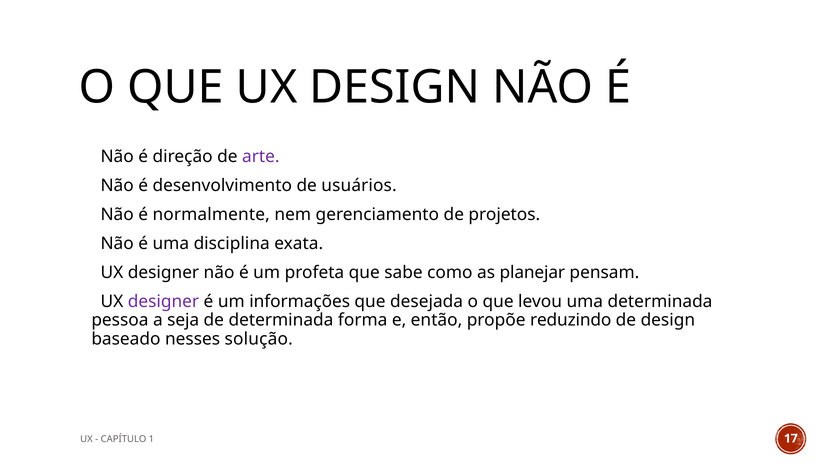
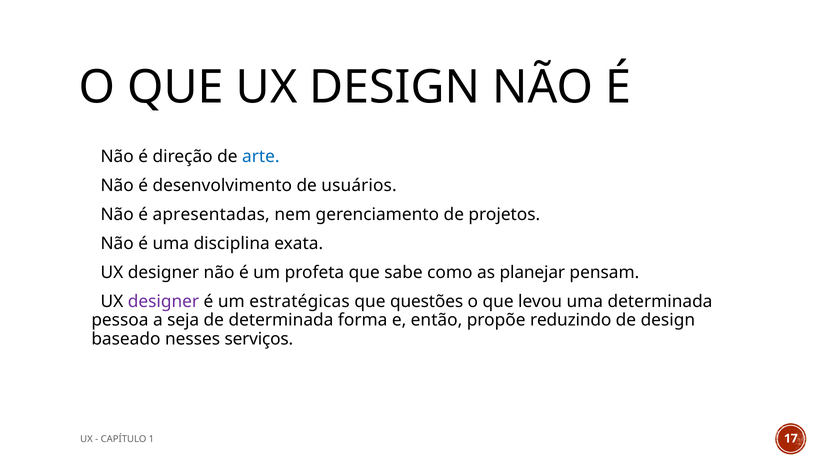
arte colour: purple -> blue
normalmente: normalmente -> apresentadas
informações: informações -> estratégicas
desejada: desejada -> questões
solução: solução -> serviços
